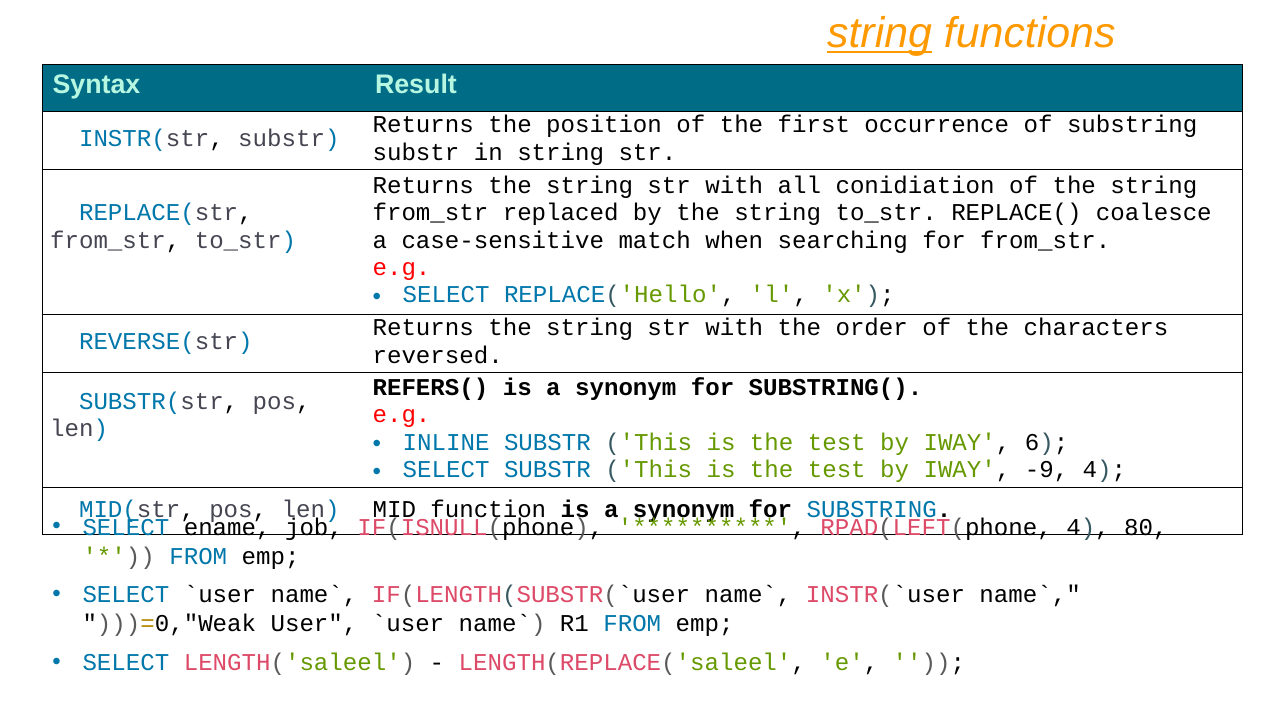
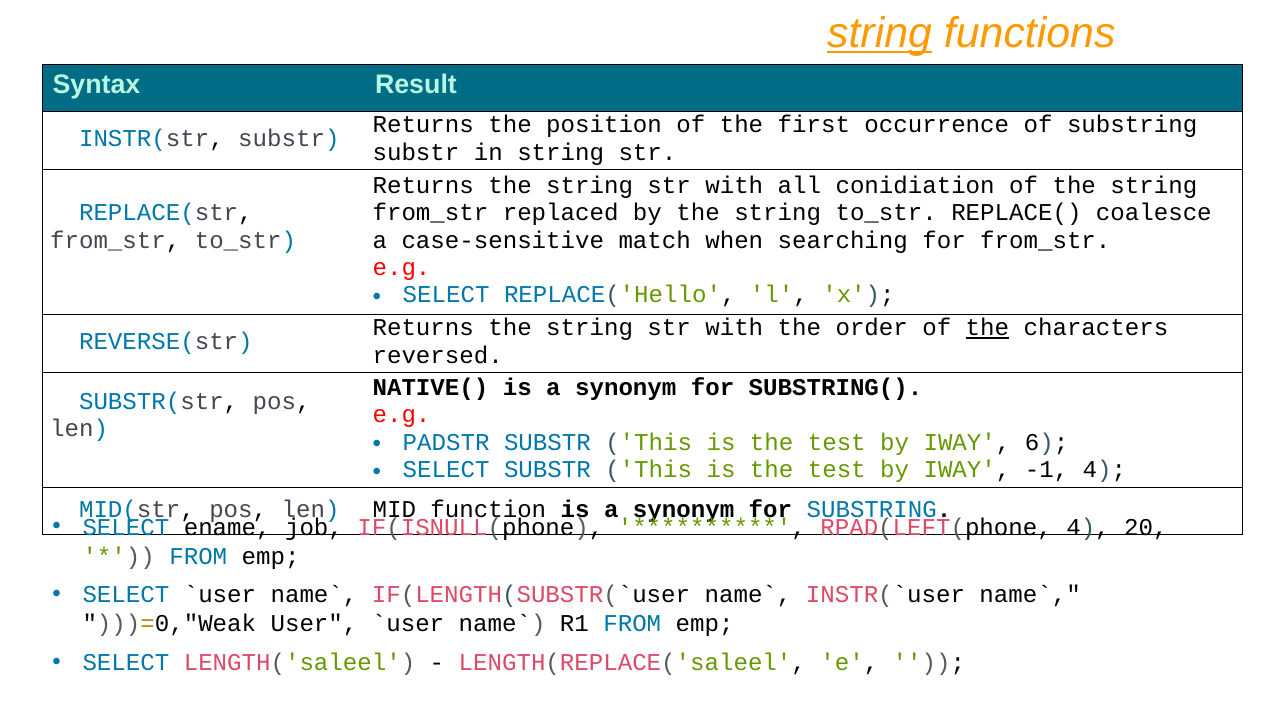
the at (987, 328) underline: none -> present
REFERS(: REFERS( -> NATIVE(
INLINE: INLINE -> PADSTR
-9: -9 -> -1
80: 80 -> 20
